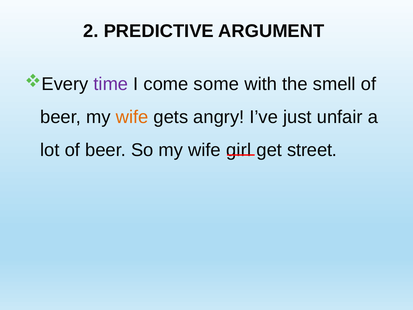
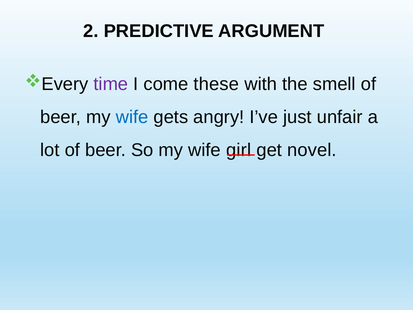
some: some -> these
wife at (132, 117) colour: orange -> blue
street: street -> novel
